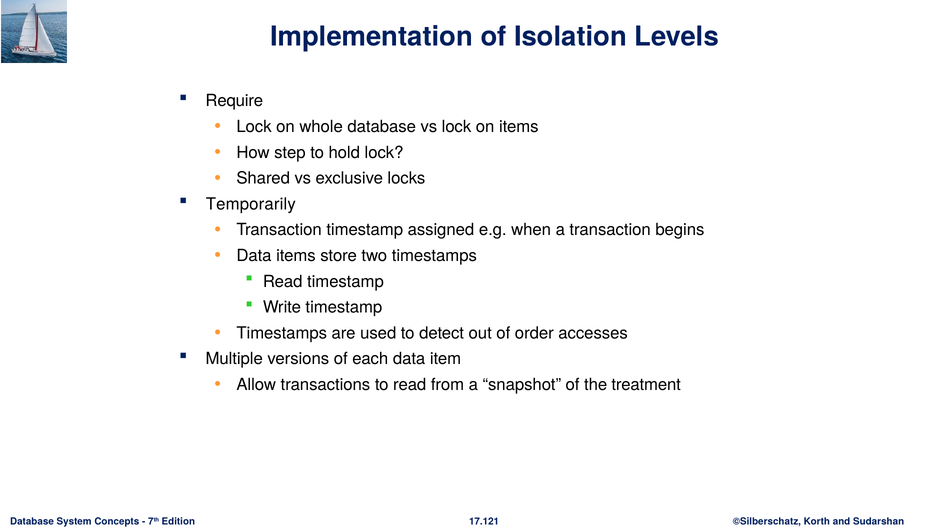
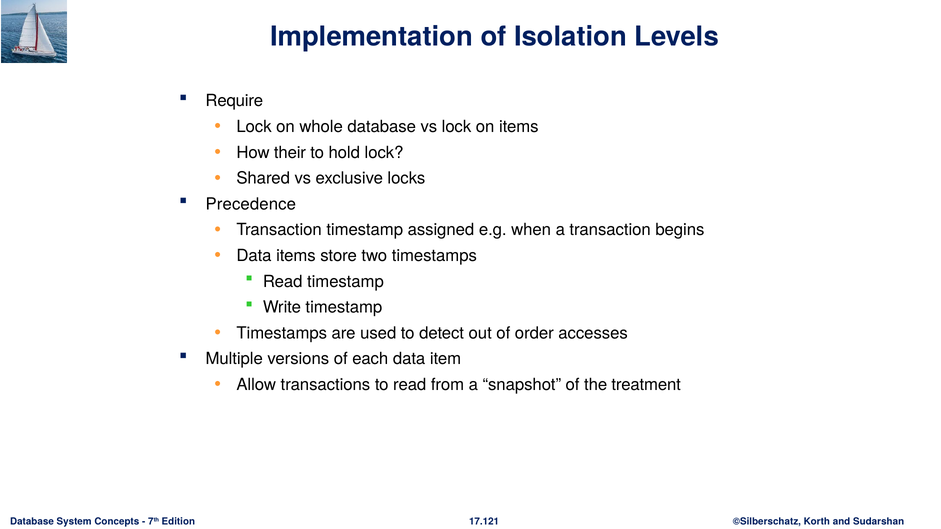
step: step -> their
Temporarily: Temporarily -> Precedence
